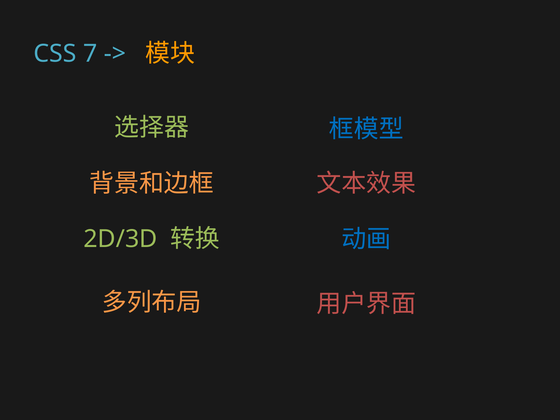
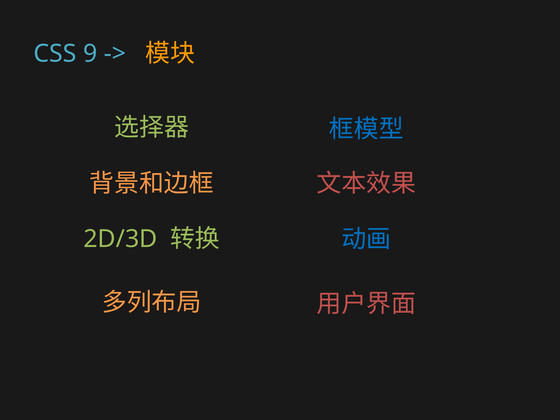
7: 7 -> 9
